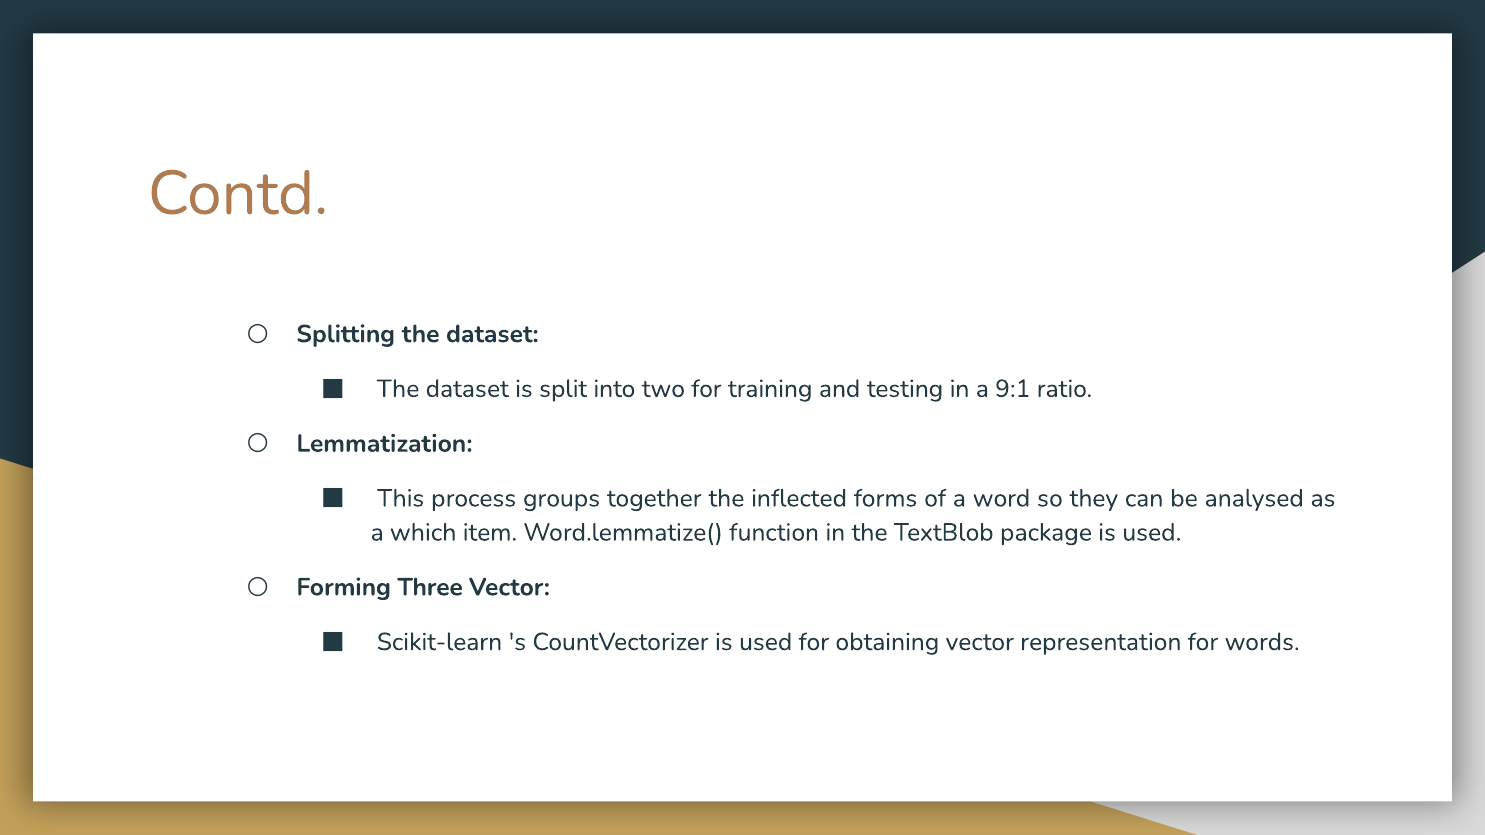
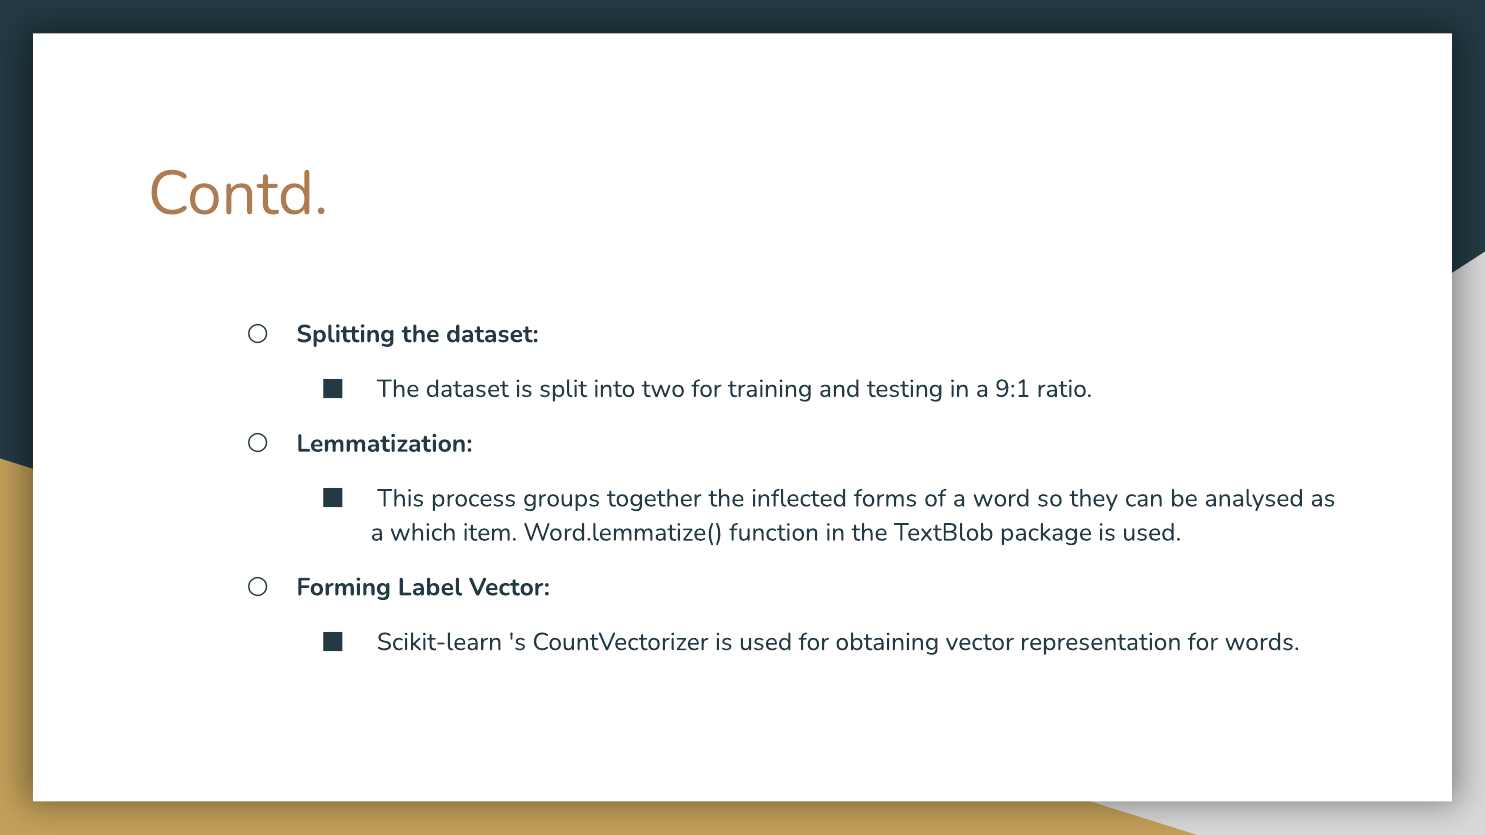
Three: Three -> Label
